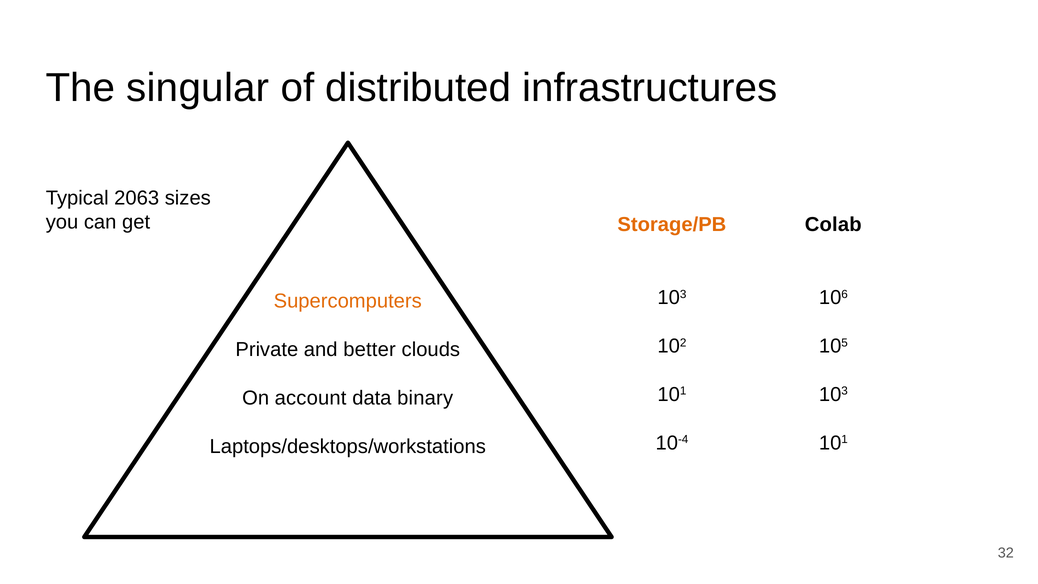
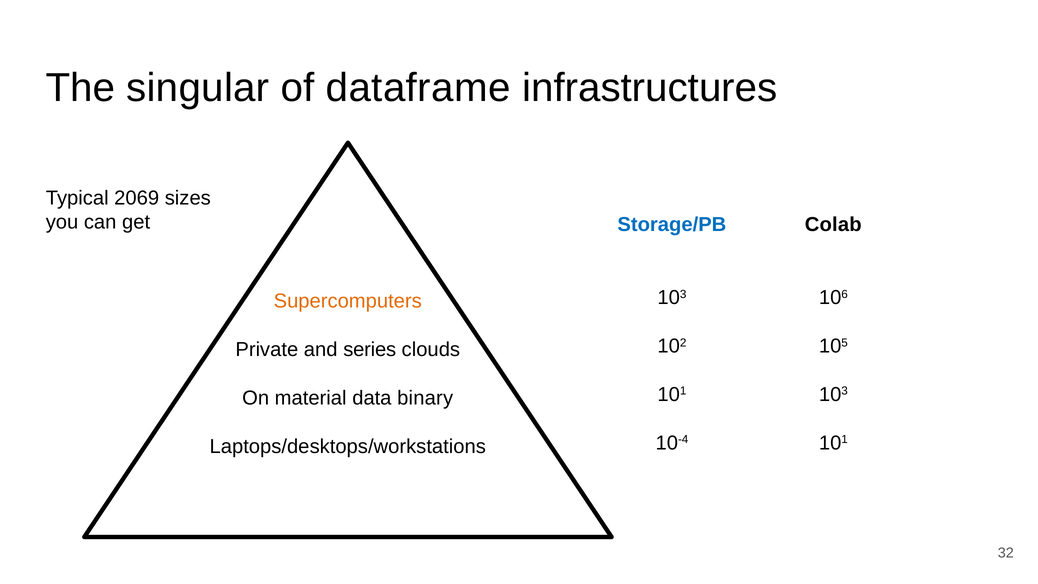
distributed: distributed -> dataframe
2063: 2063 -> 2069
Storage/PB colour: orange -> blue
better: better -> series
account: account -> material
